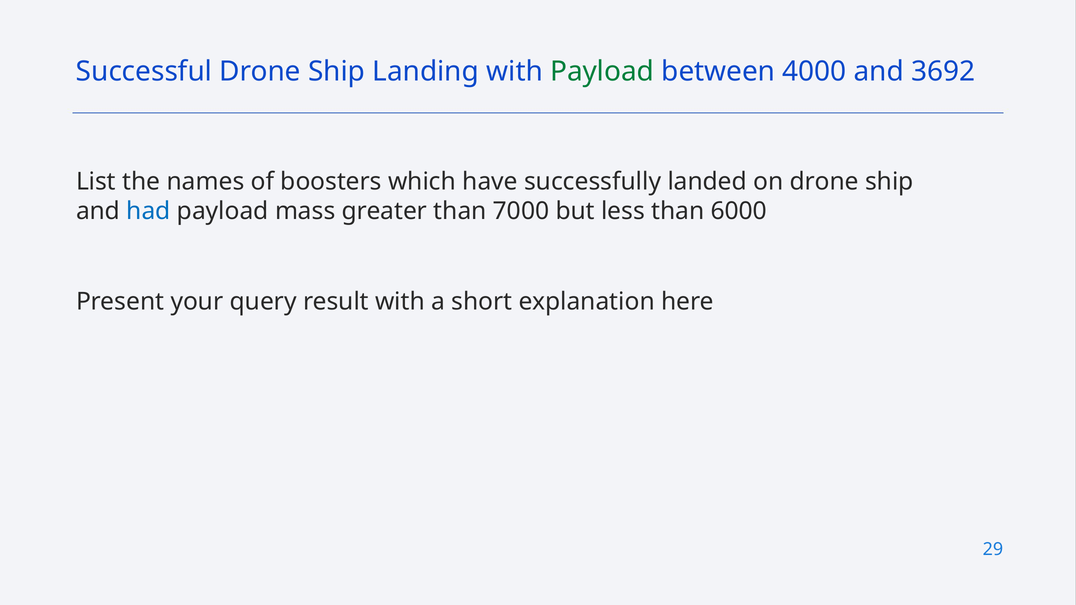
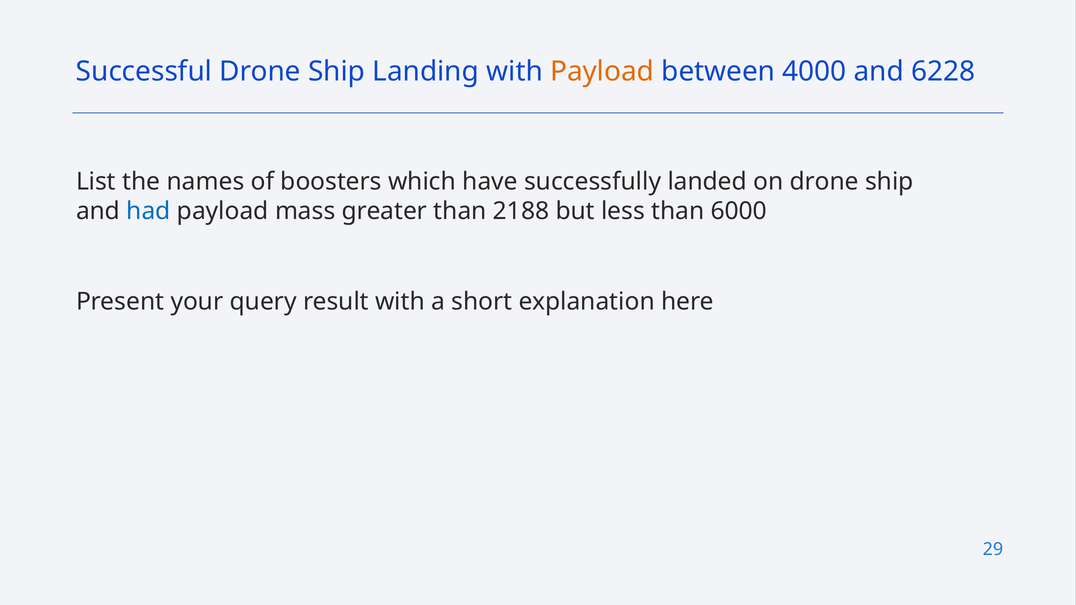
Payload at (602, 72) colour: green -> orange
3692: 3692 -> 6228
7000: 7000 -> 2188
